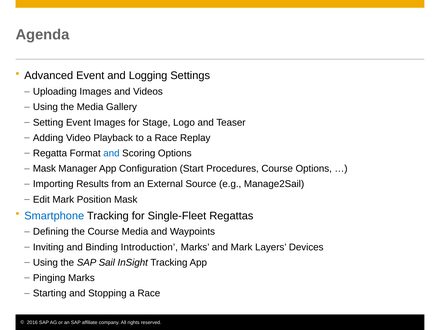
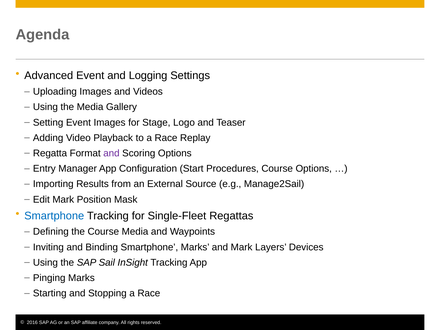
and at (111, 153) colour: blue -> purple
Mask at (44, 169): Mask -> Entry
Binding Introduction: Introduction -> Smartphone
